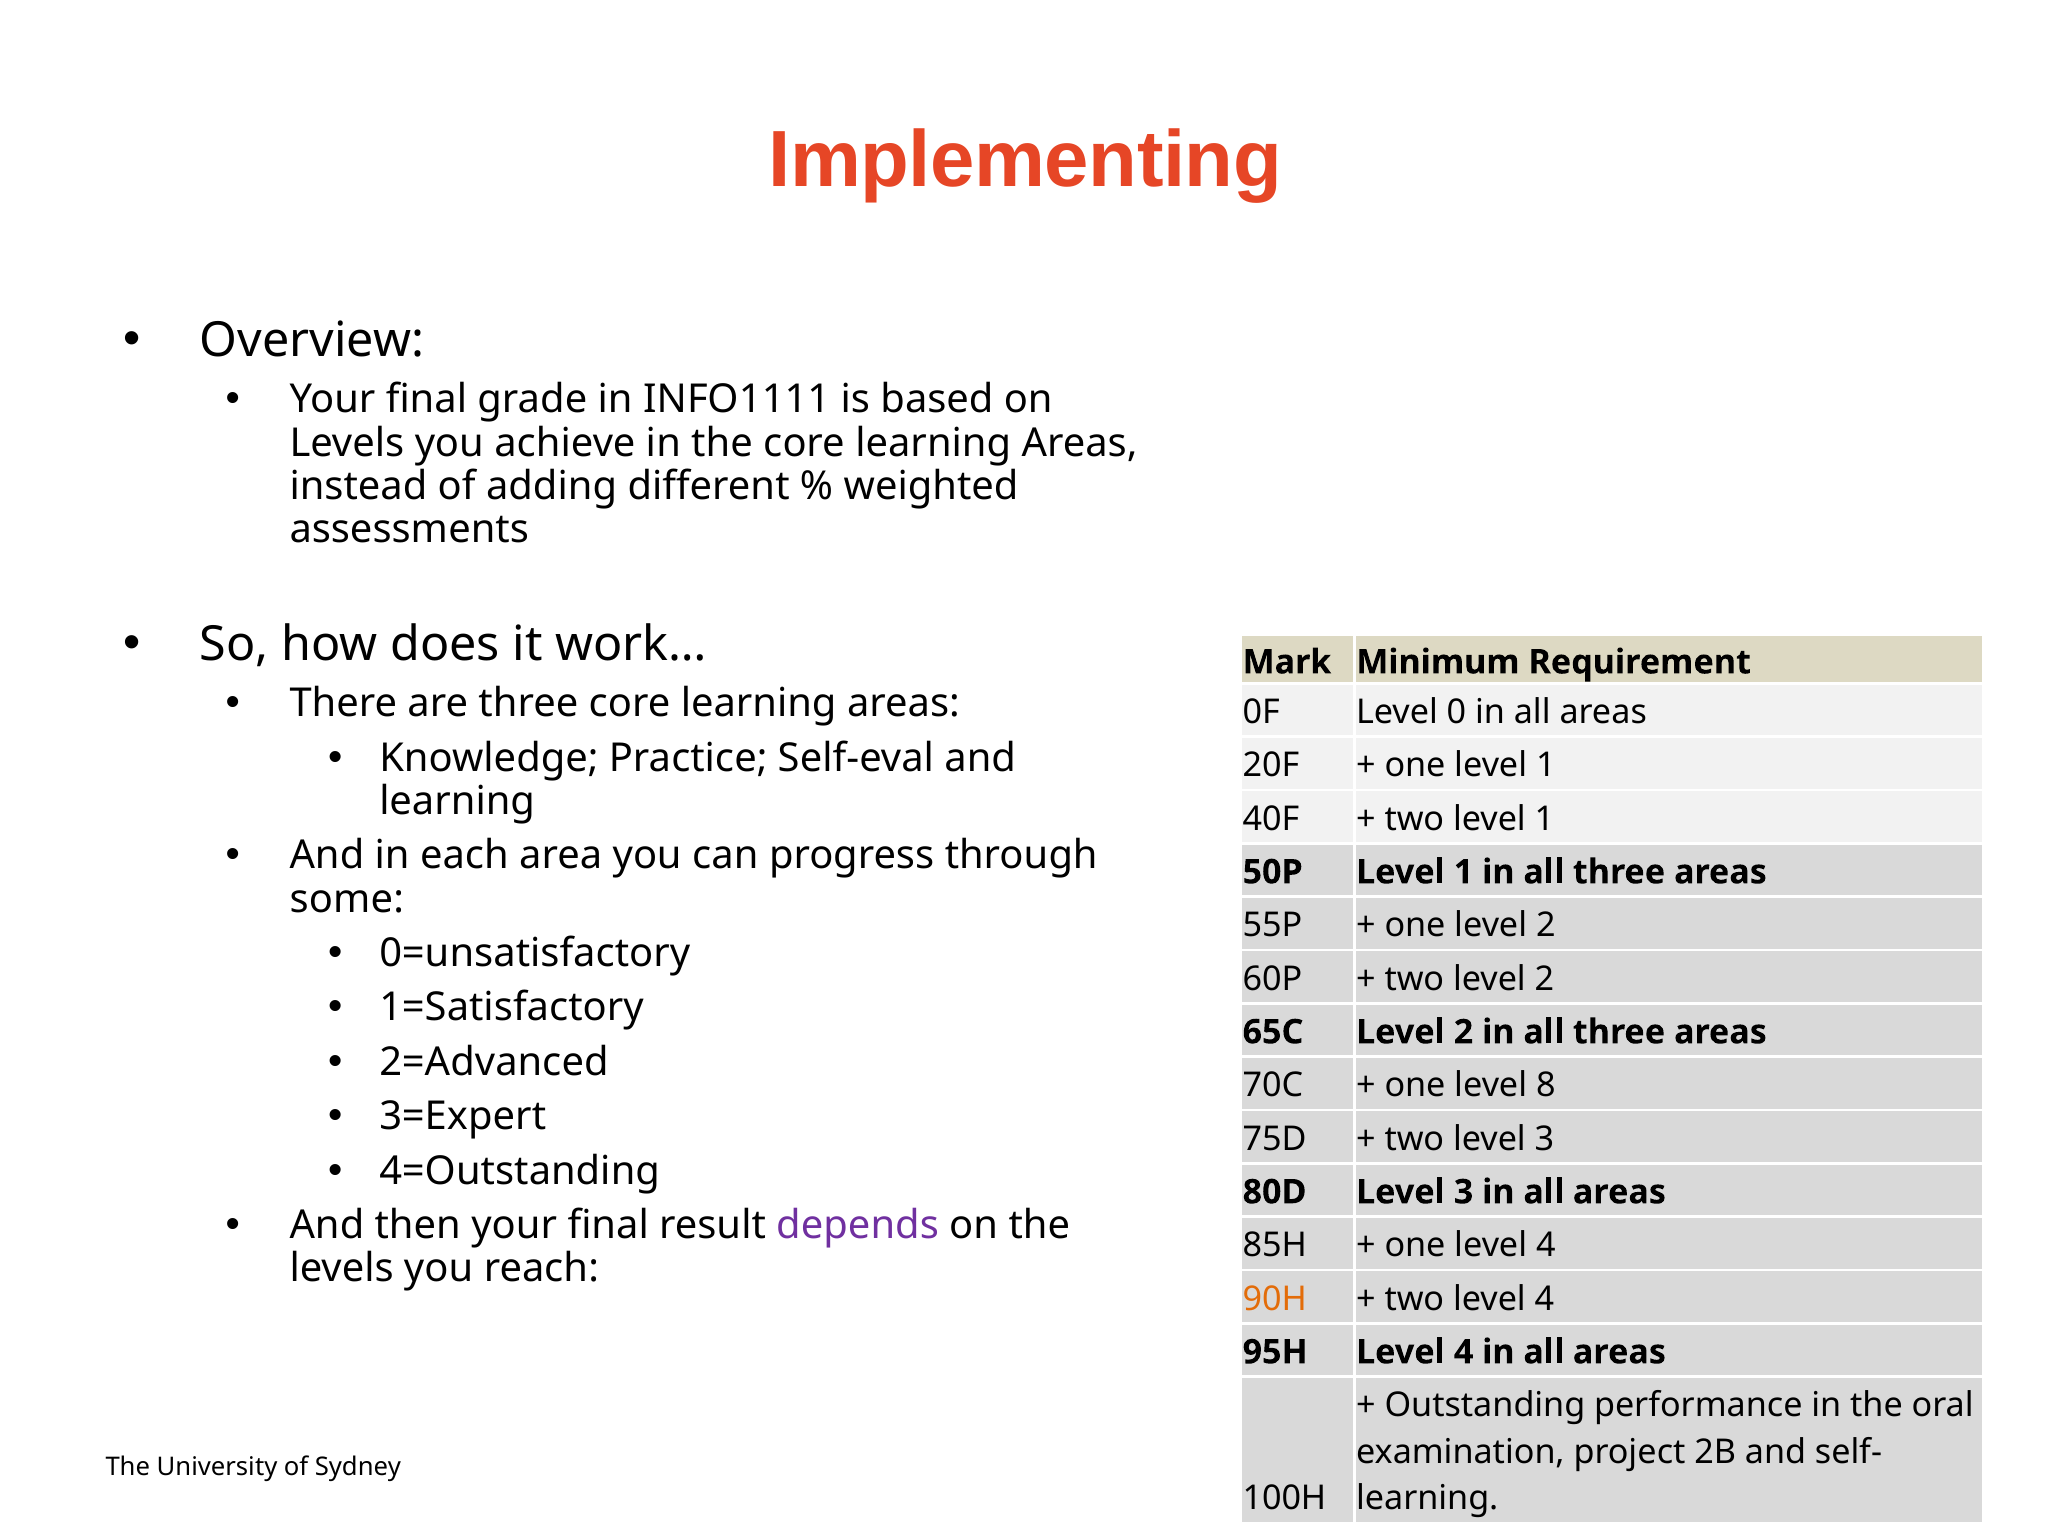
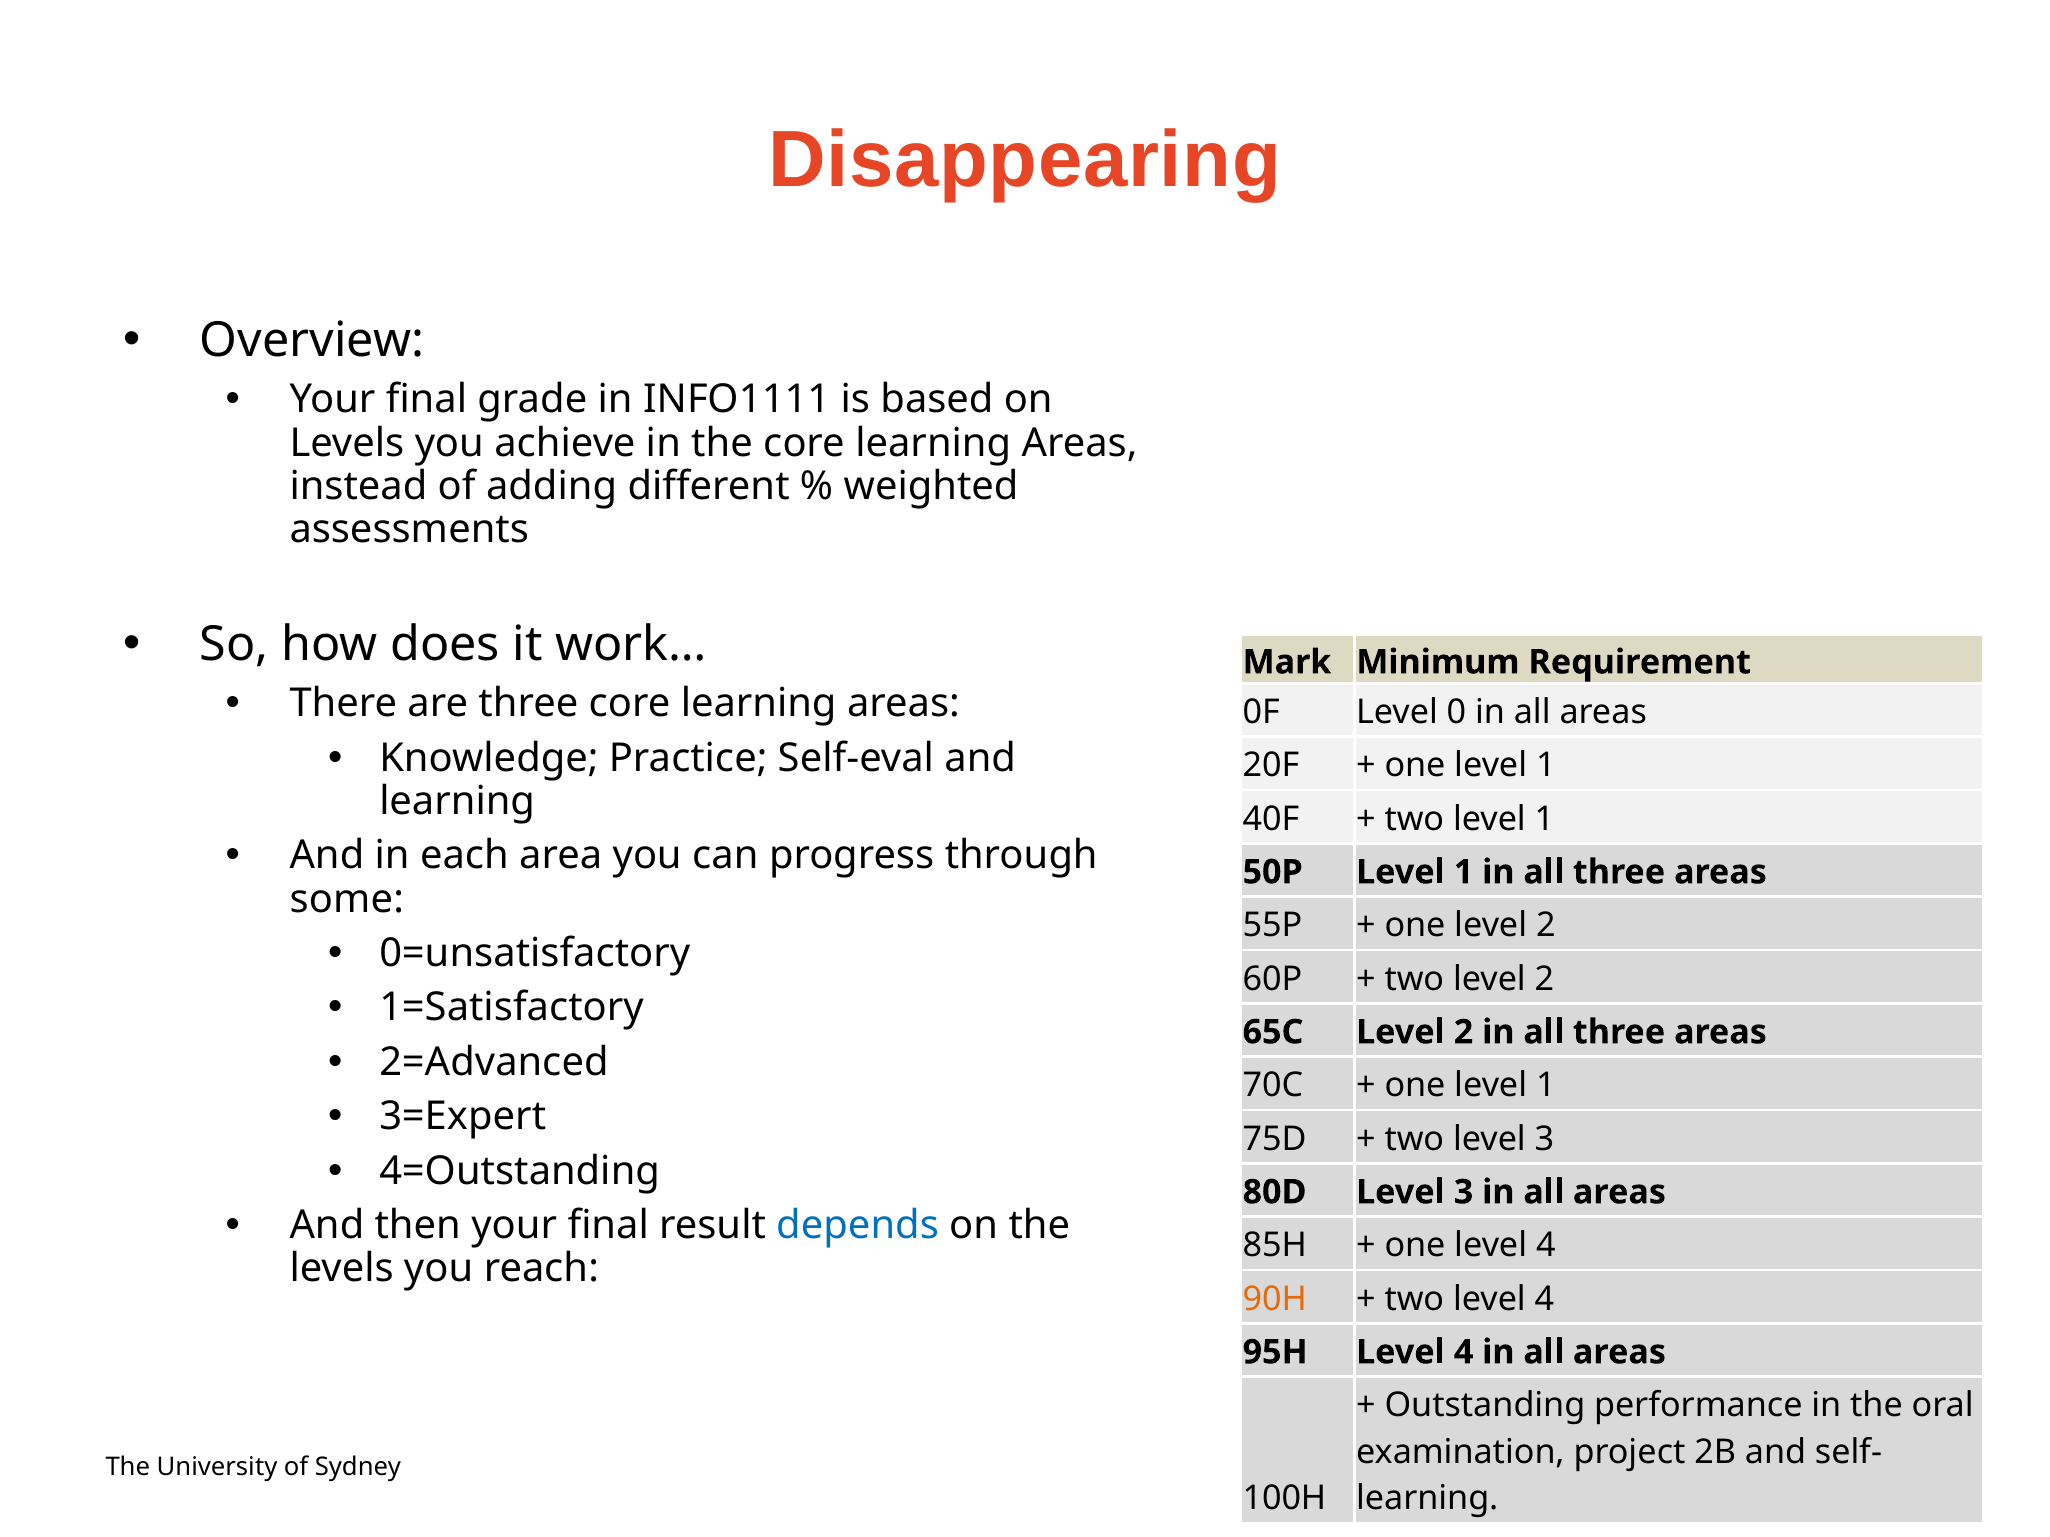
Implementing: Implementing -> Disappearing
8 at (1546, 1086): 8 -> 1
depends colour: purple -> blue
